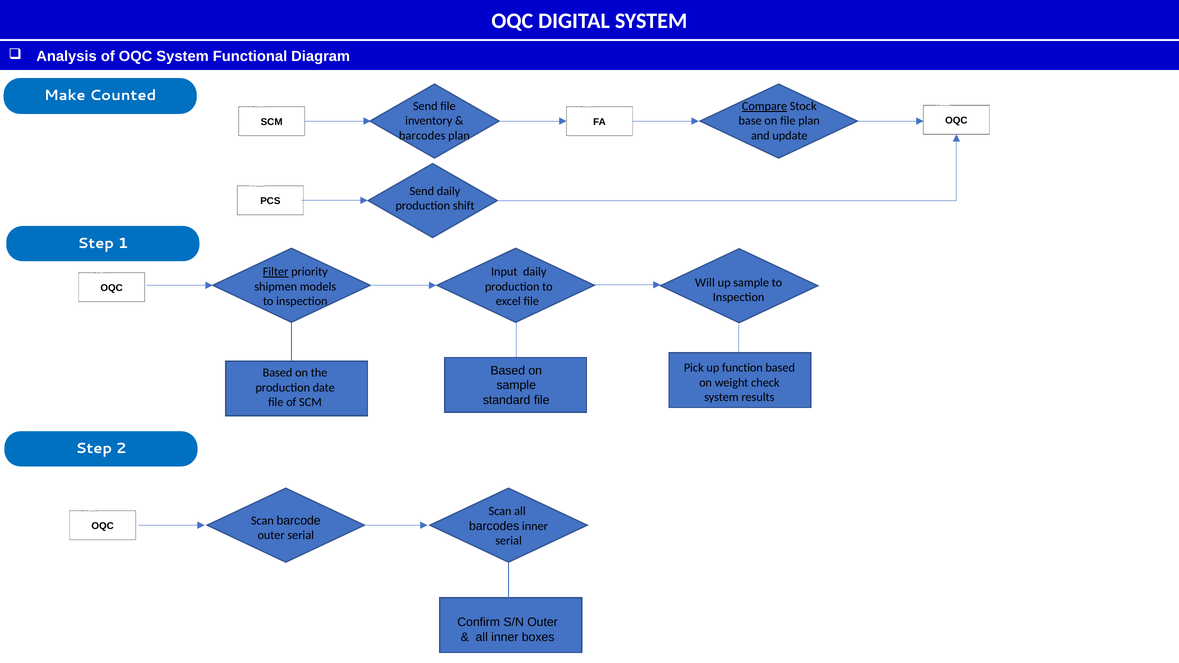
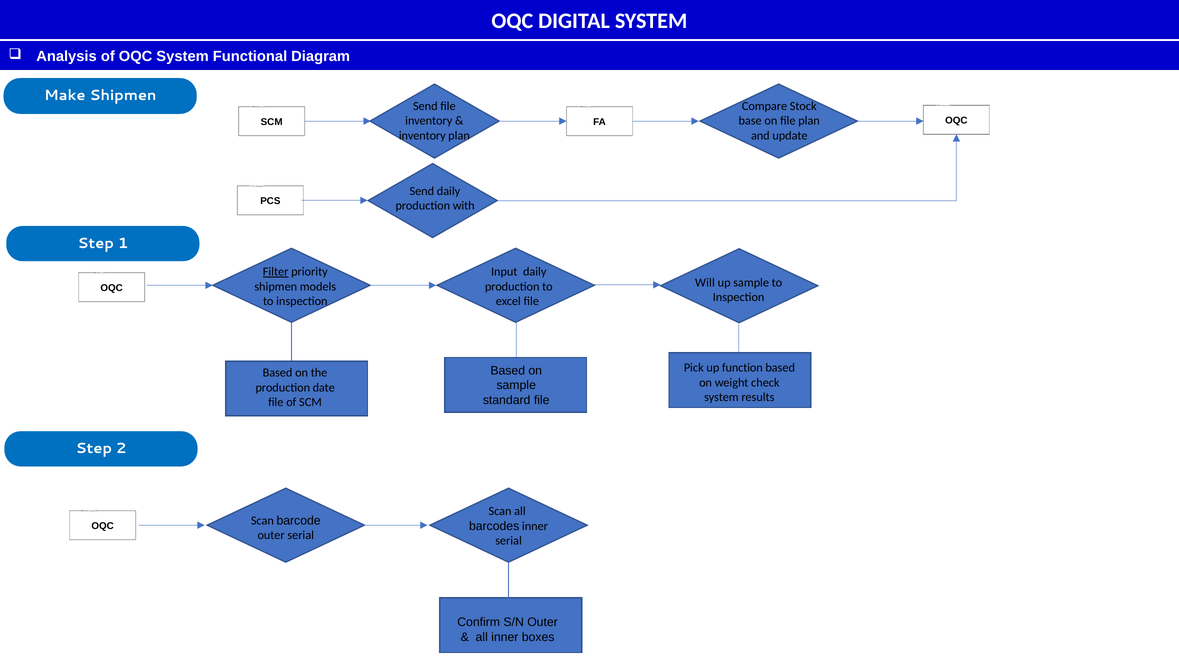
Make Counted: Counted -> Shipmen
Compare underline: present -> none
barcodes at (422, 136): barcodes -> inventory
shift: shift -> with
